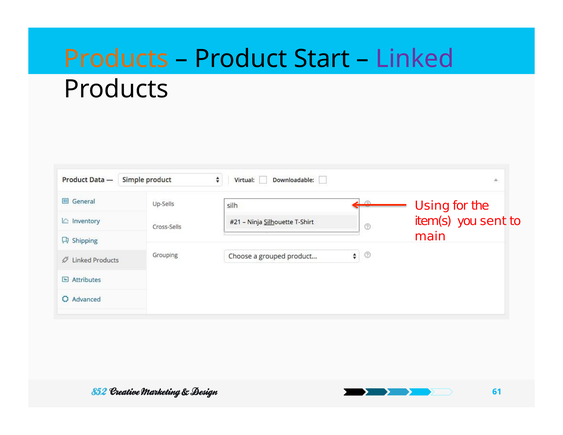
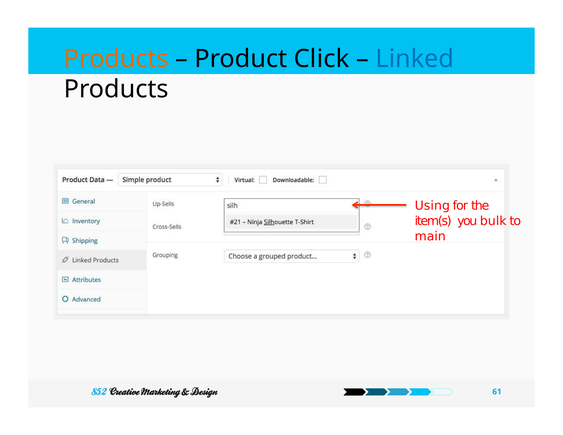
Start: Start -> Click
Linked colour: purple -> blue
sent: sent -> bulk
